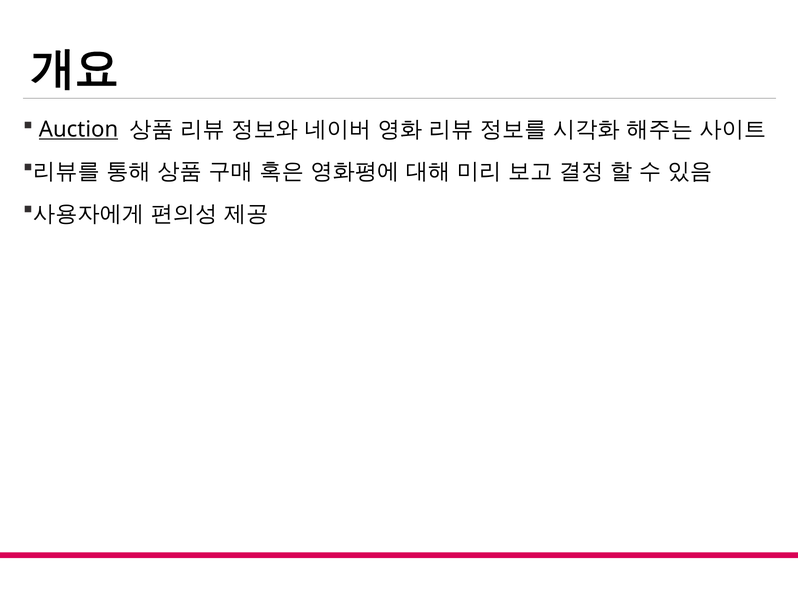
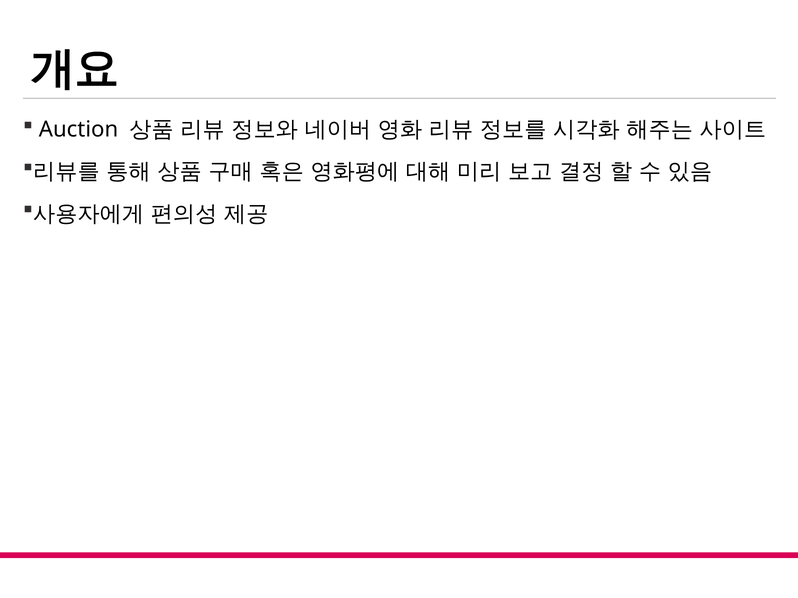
Auction underline: present -> none
